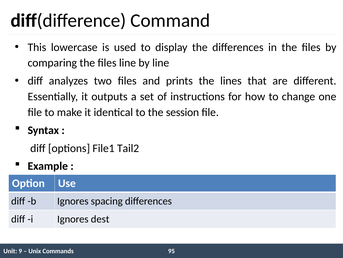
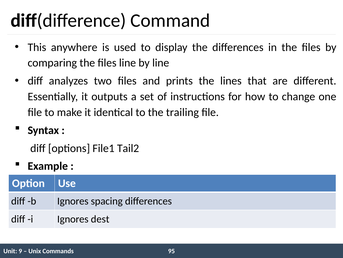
lowercase: lowercase -> anywhere
session: session -> trailing
